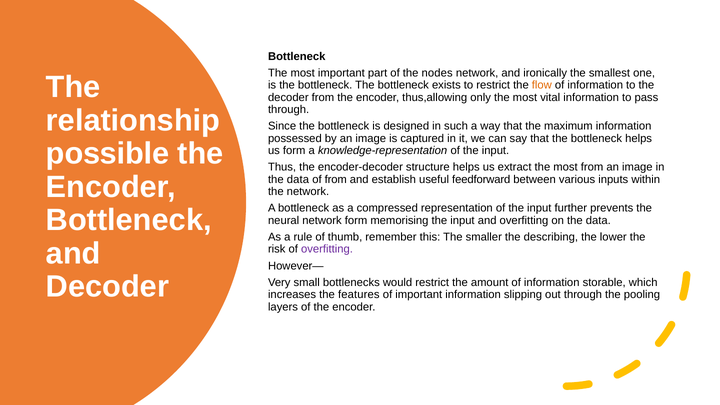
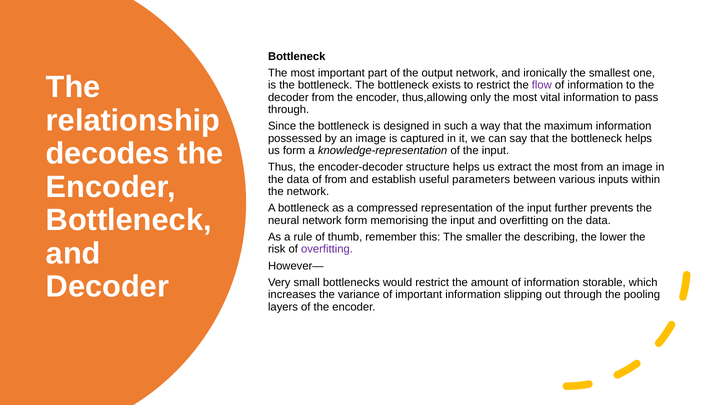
nodes: nodes -> output
flow colour: orange -> purple
possible: possible -> decodes
feedforward: feedforward -> parameters
features: features -> variance
